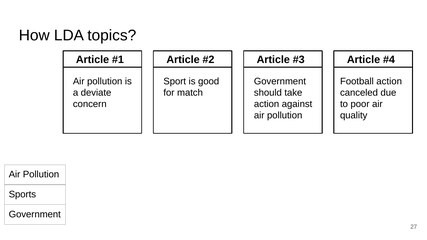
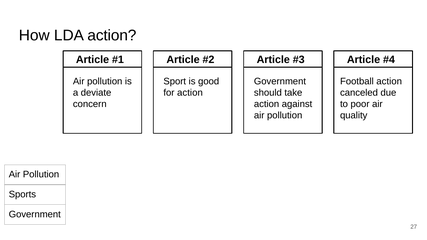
LDA topics: topics -> action
for match: match -> action
